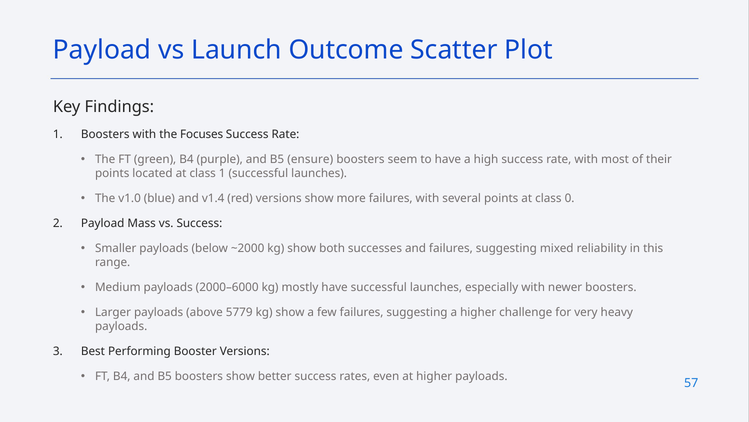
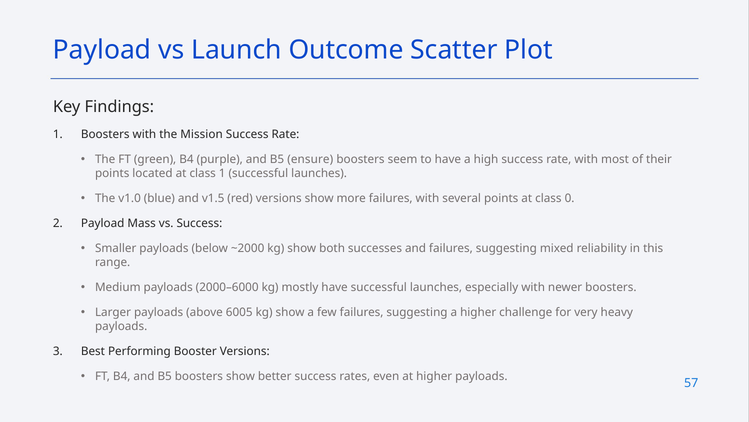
Focuses: Focuses -> Mission
v1.4: v1.4 -> v1.5
5779: 5779 -> 6005
